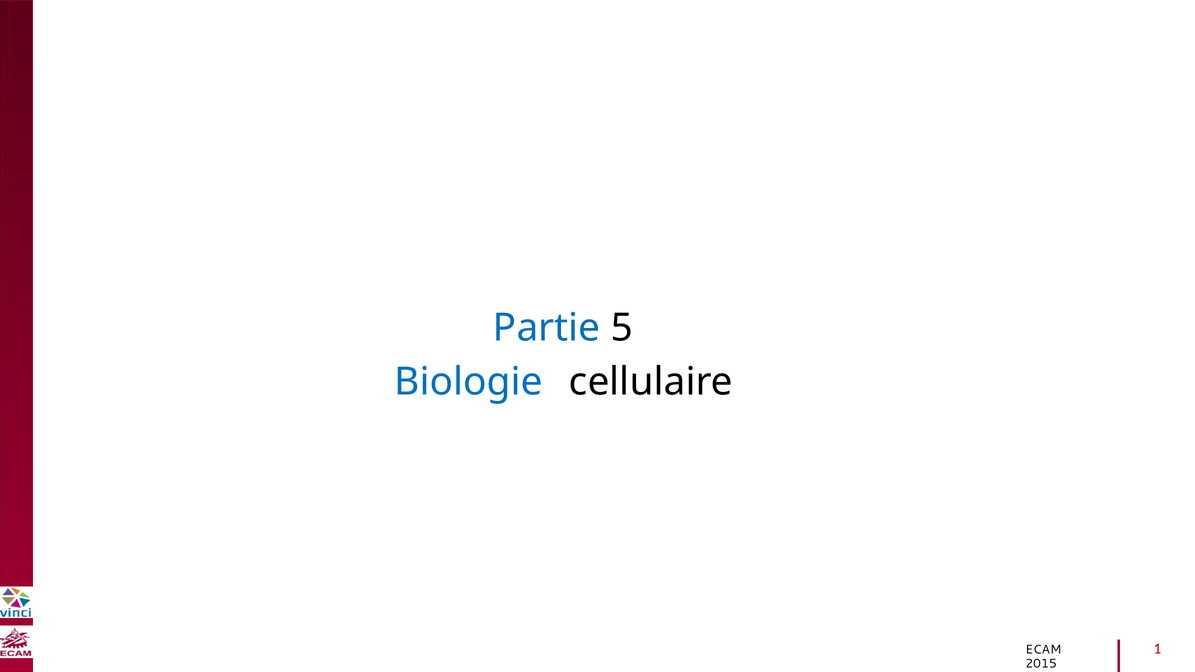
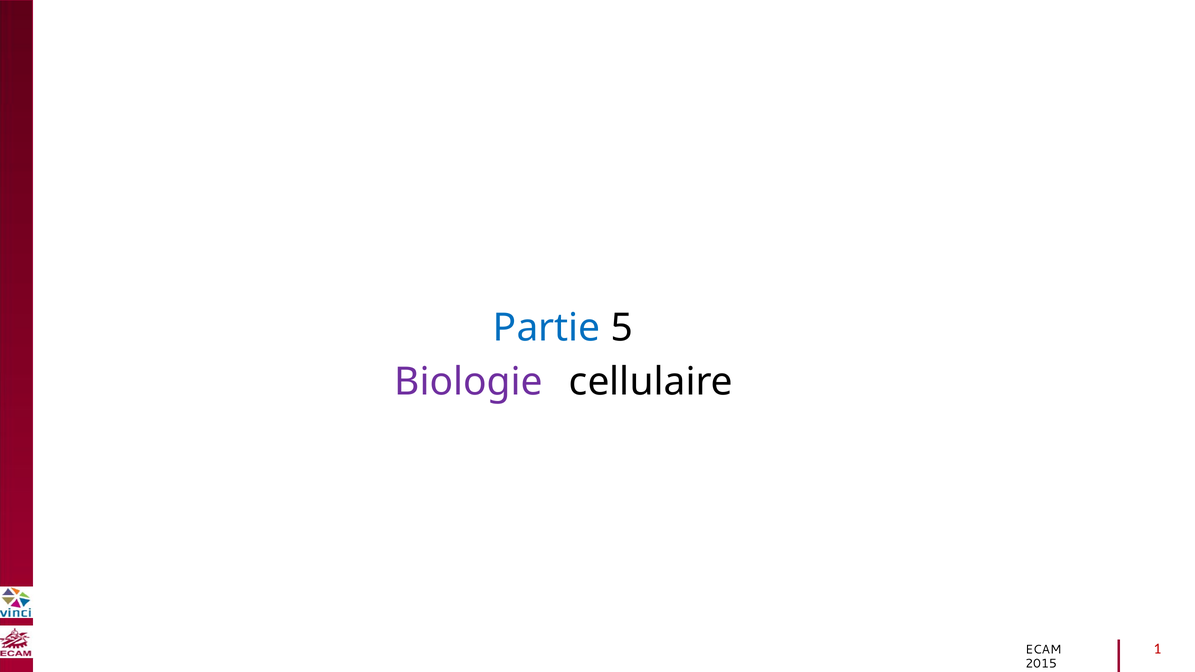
Biologie colour: blue -> purple
